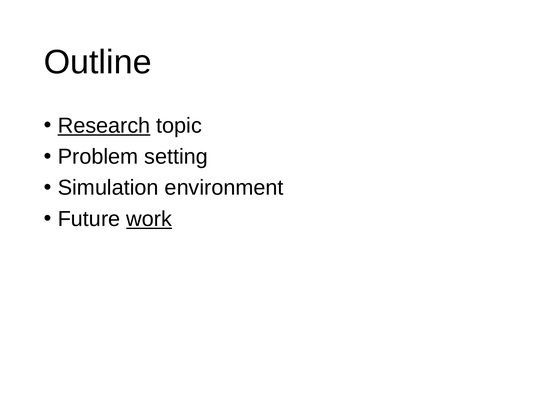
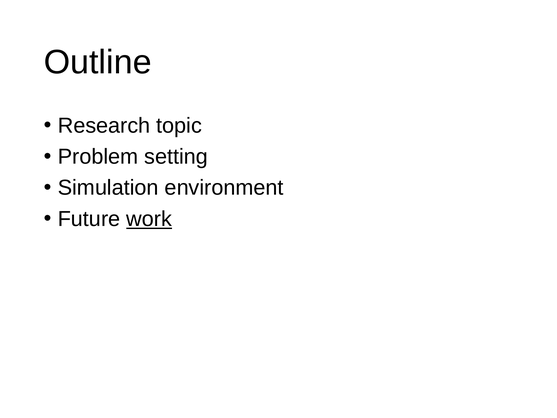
Research underline: present -> none
